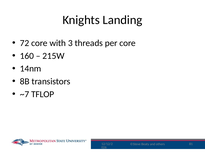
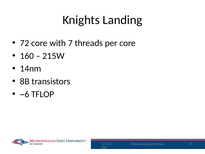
3: 3 -> 7
~7: ~7 -> ~6
